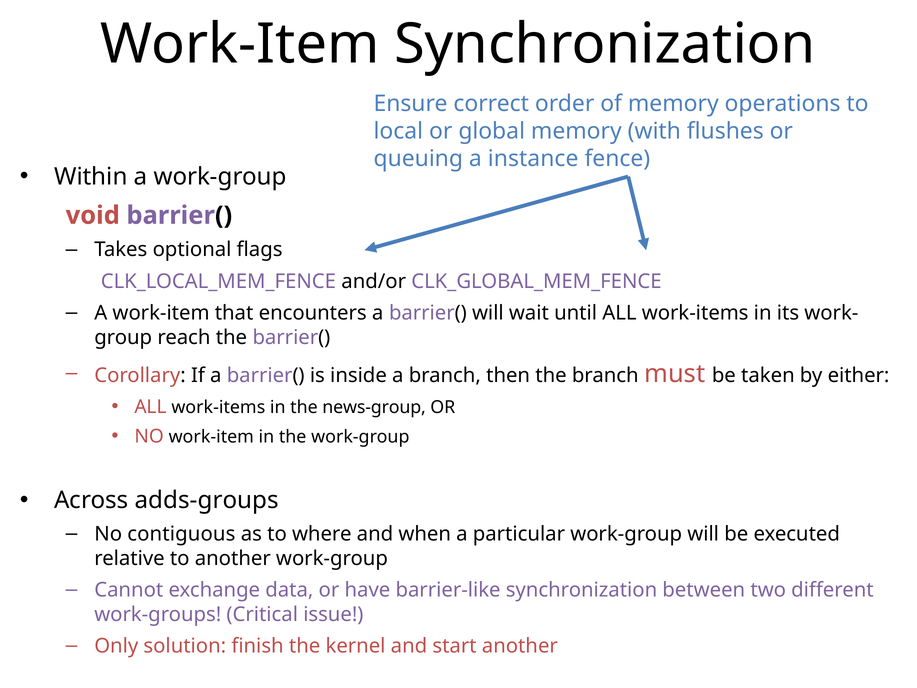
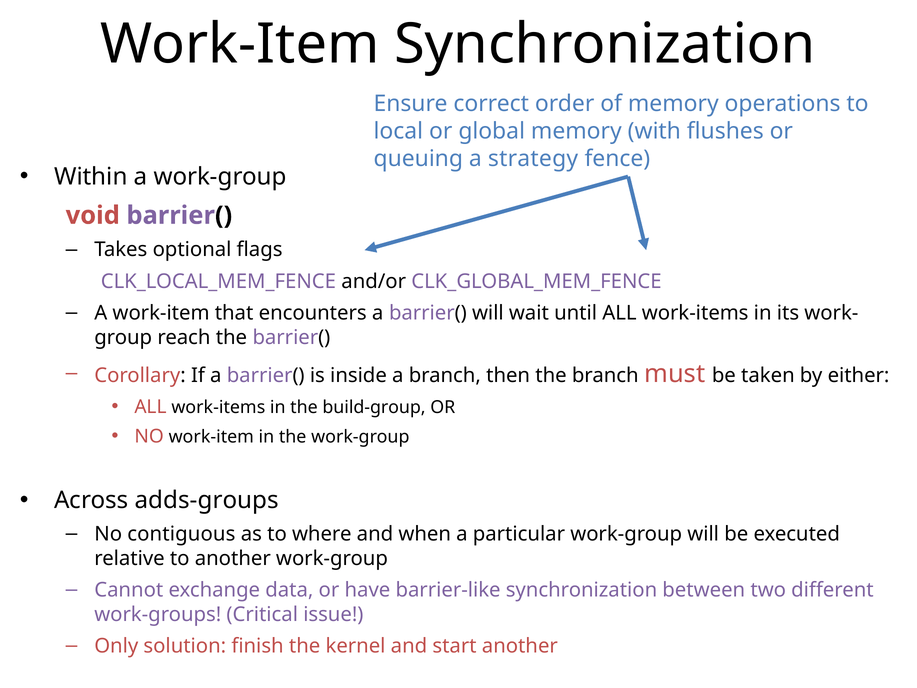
instance: instance -> strategy
news-group: news-group -> build-group
